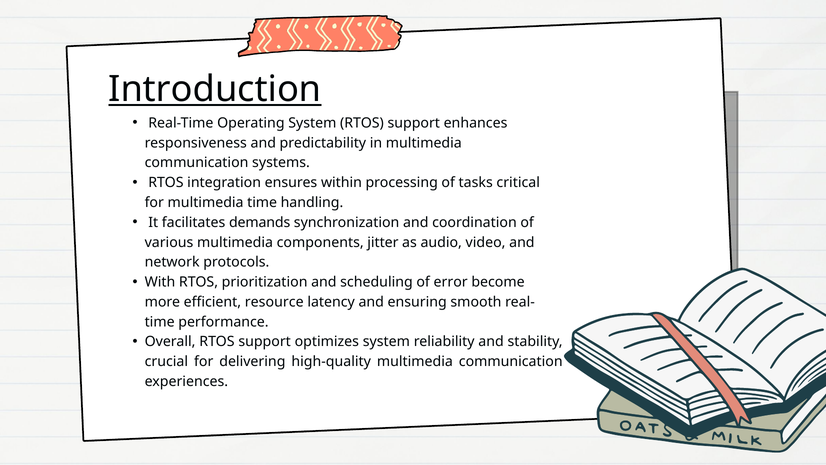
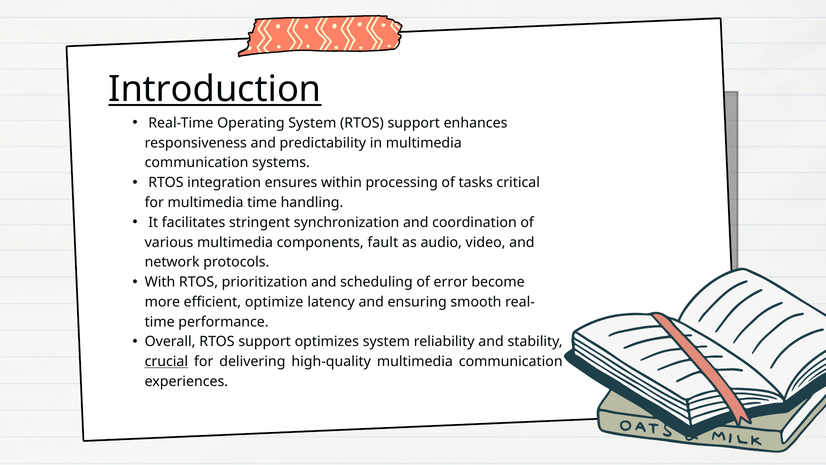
demands: demands -> stringent
jitter: jitter -> fault
resource: resource -> optimize
crucial underline: none -> present
